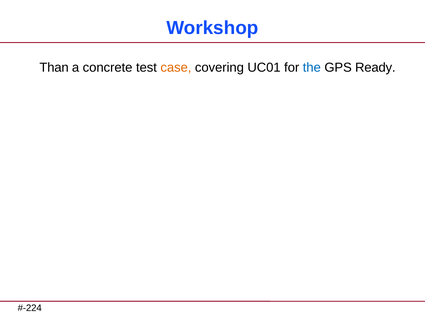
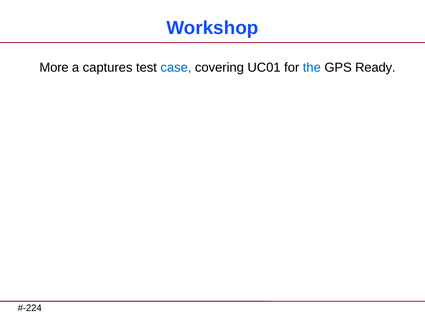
Than: Than -> More
concrete: concrete -> captures
case colour: orange -> blue
